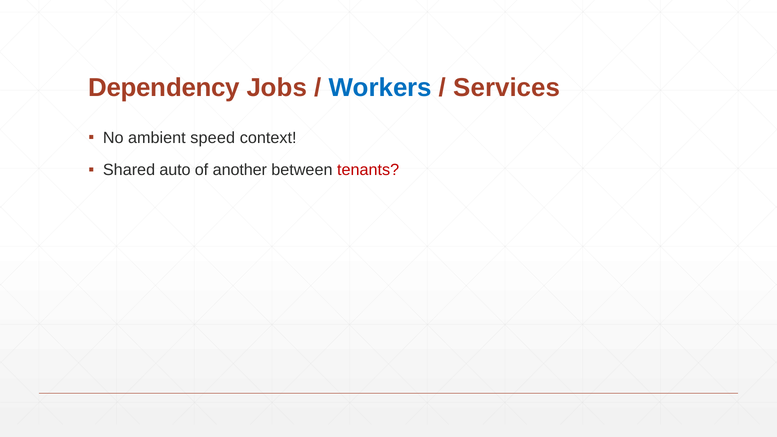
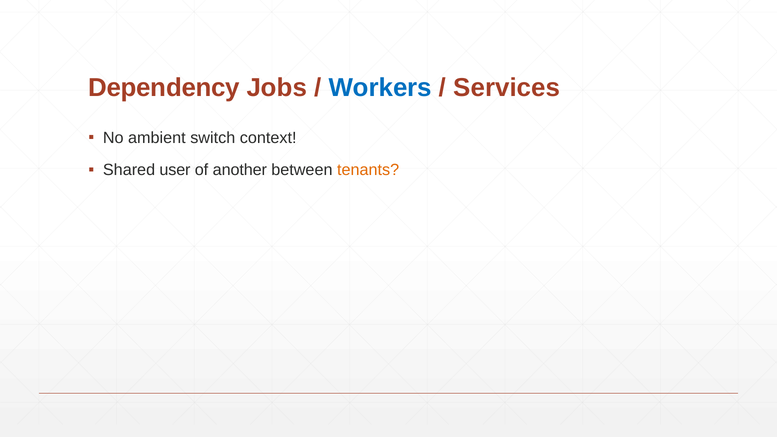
speed: speed -> switch
auto: auto -> user
tenants colour: red -> orange
